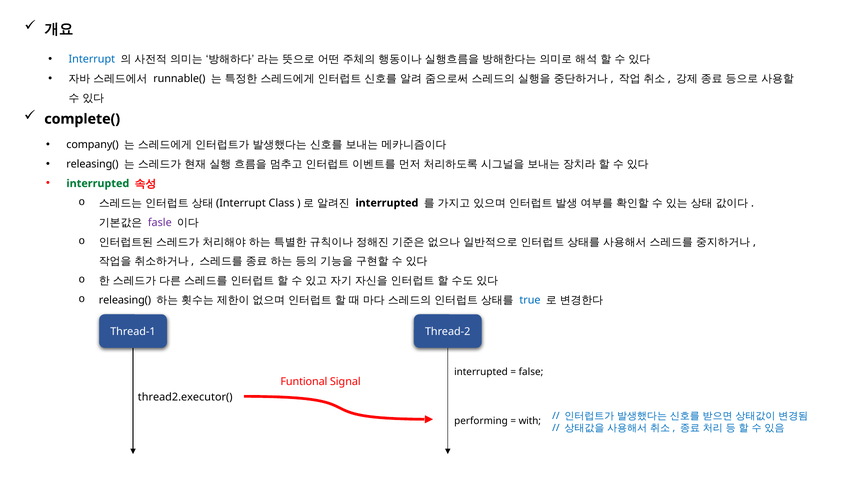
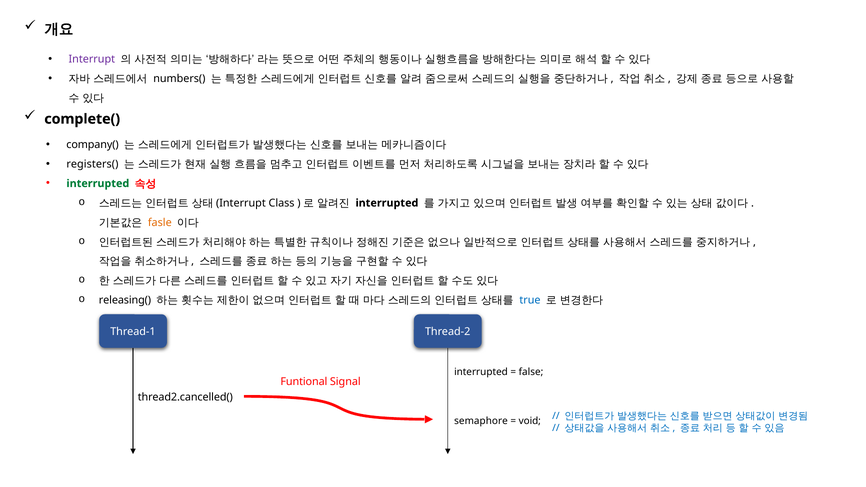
Interrupt colour: blue -> purple
runnable(: runnable( -> numbers(
releasing( at (92, 164): releasing( -> registers(
fasle colour: purple -> orange
thread2.executor(: thread2.executor( -> thread2.cancelled(
performing: performing -> semaphore
with: with -> void
